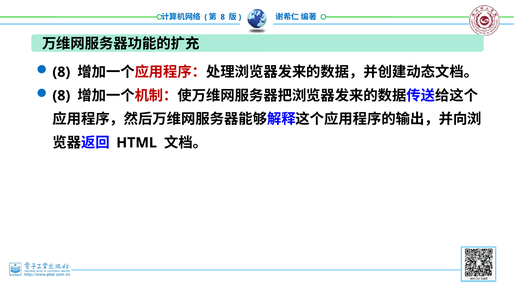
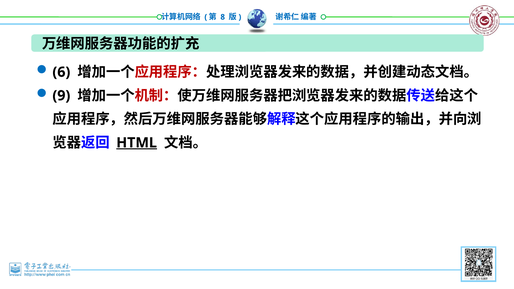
8 at (61, 72): 8 -> 6
8 at (61, 96): 8 -> 9
HTML underline: none -> present
